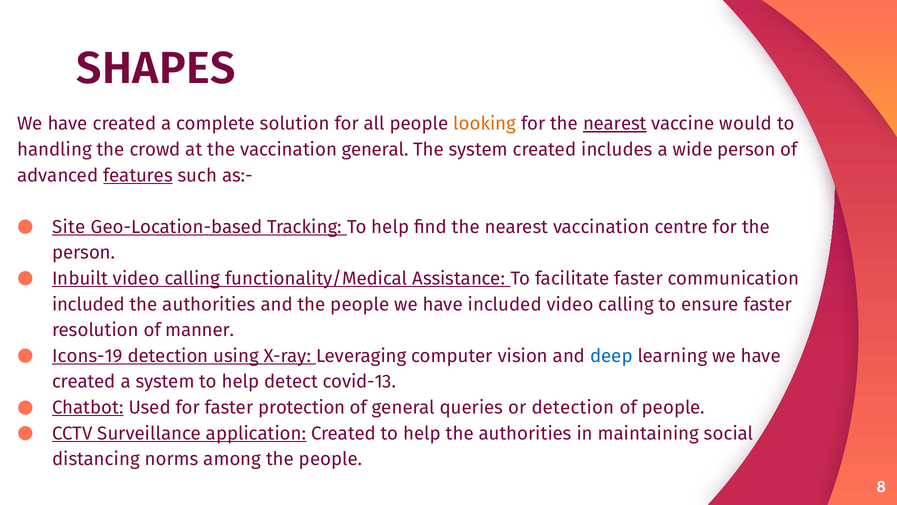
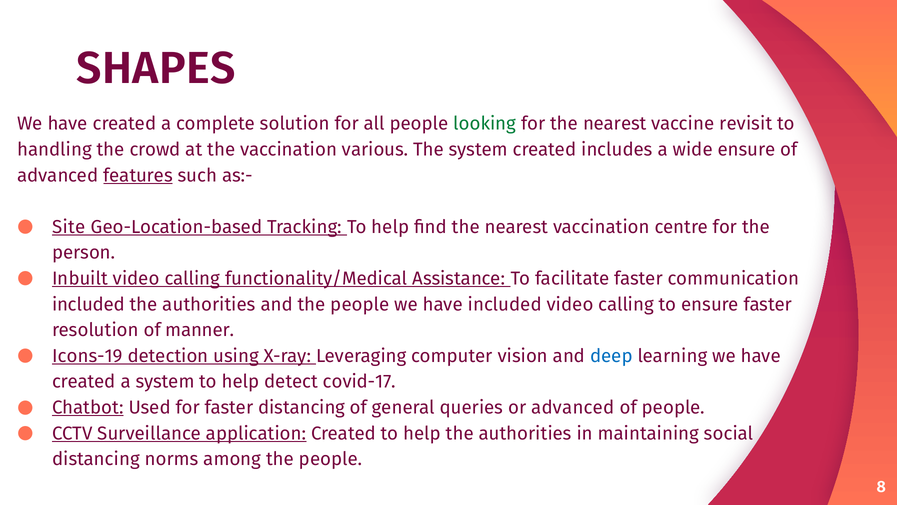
looking colour: orange -> green
nearest at (615, 124) underline: present -> none
would: would -> revisit
vaccination general: general -> various
wide person: person -> ensure
covid-13: covid-13 -> covid-17
faster protection: protection -> distancing
or detection: detection -> advanced
